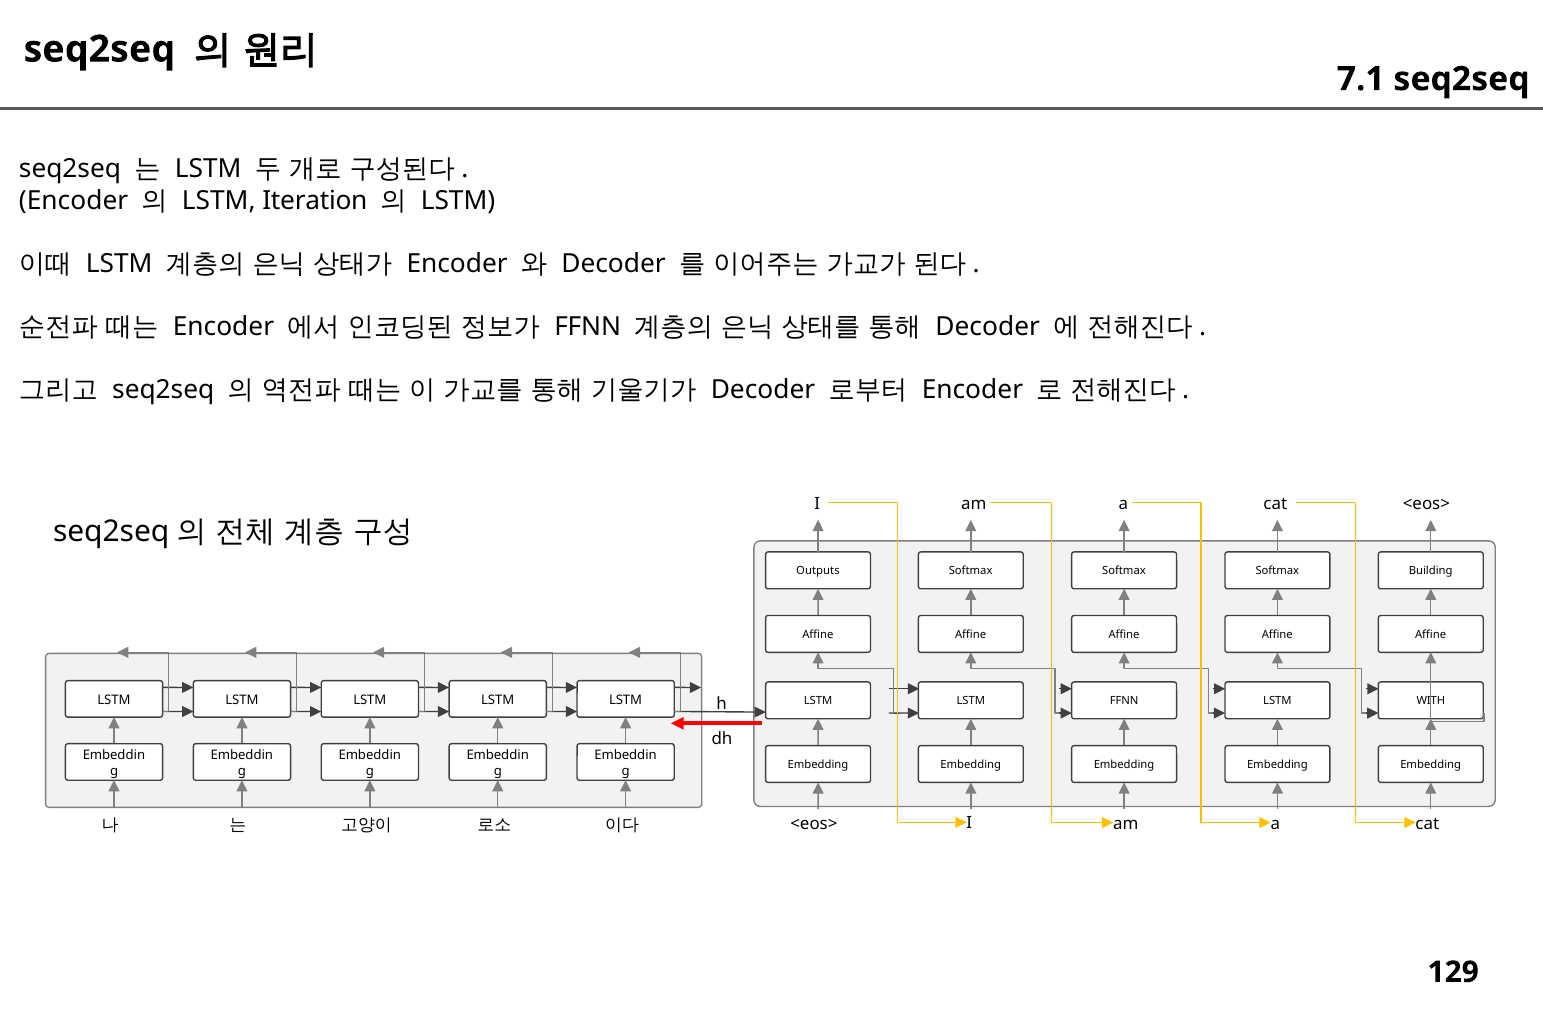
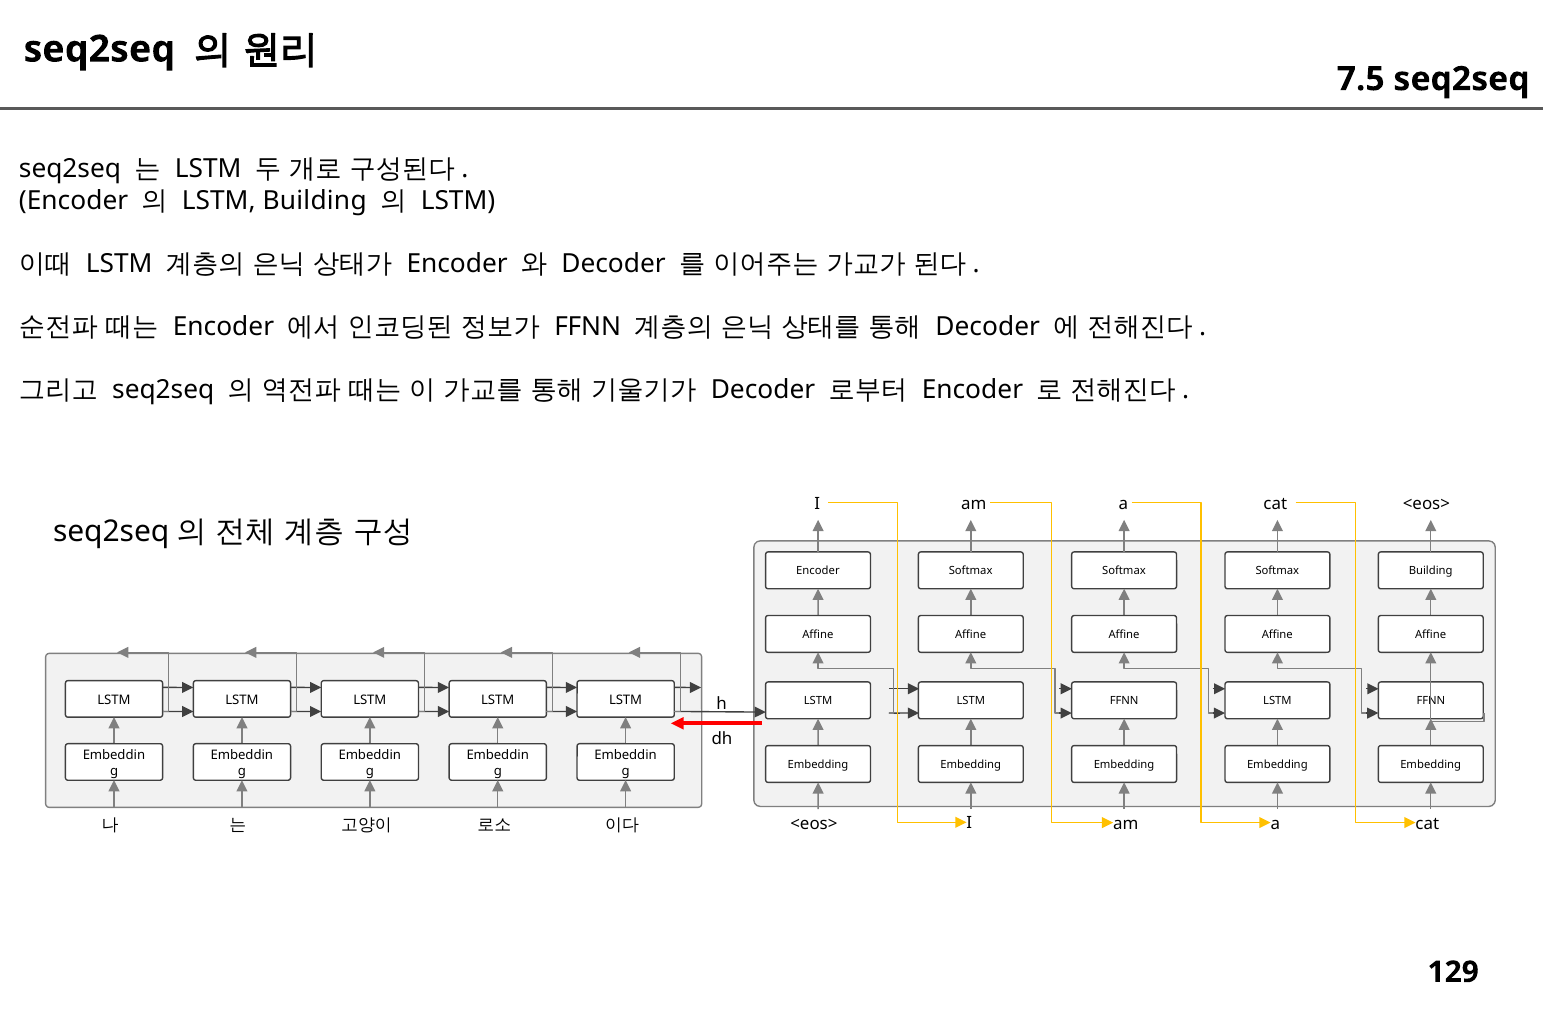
7.1: 7.1 -> 7.5
LSTM Iteration: Iteration -> Building
Outputs at (818, 571): Outputs -> Encoder
WITH at (1431, 701): WITH -> FFNN
